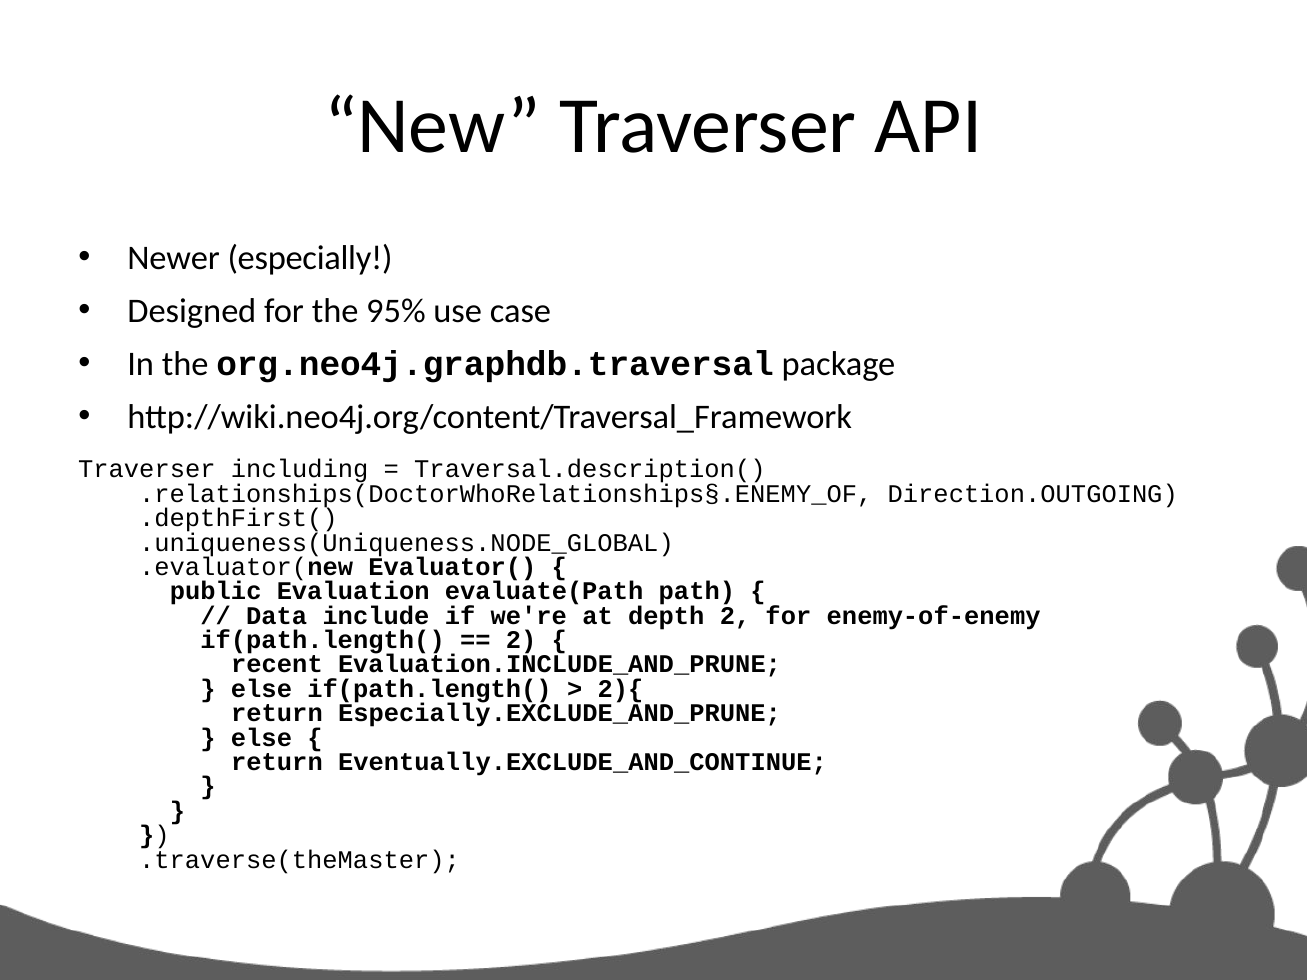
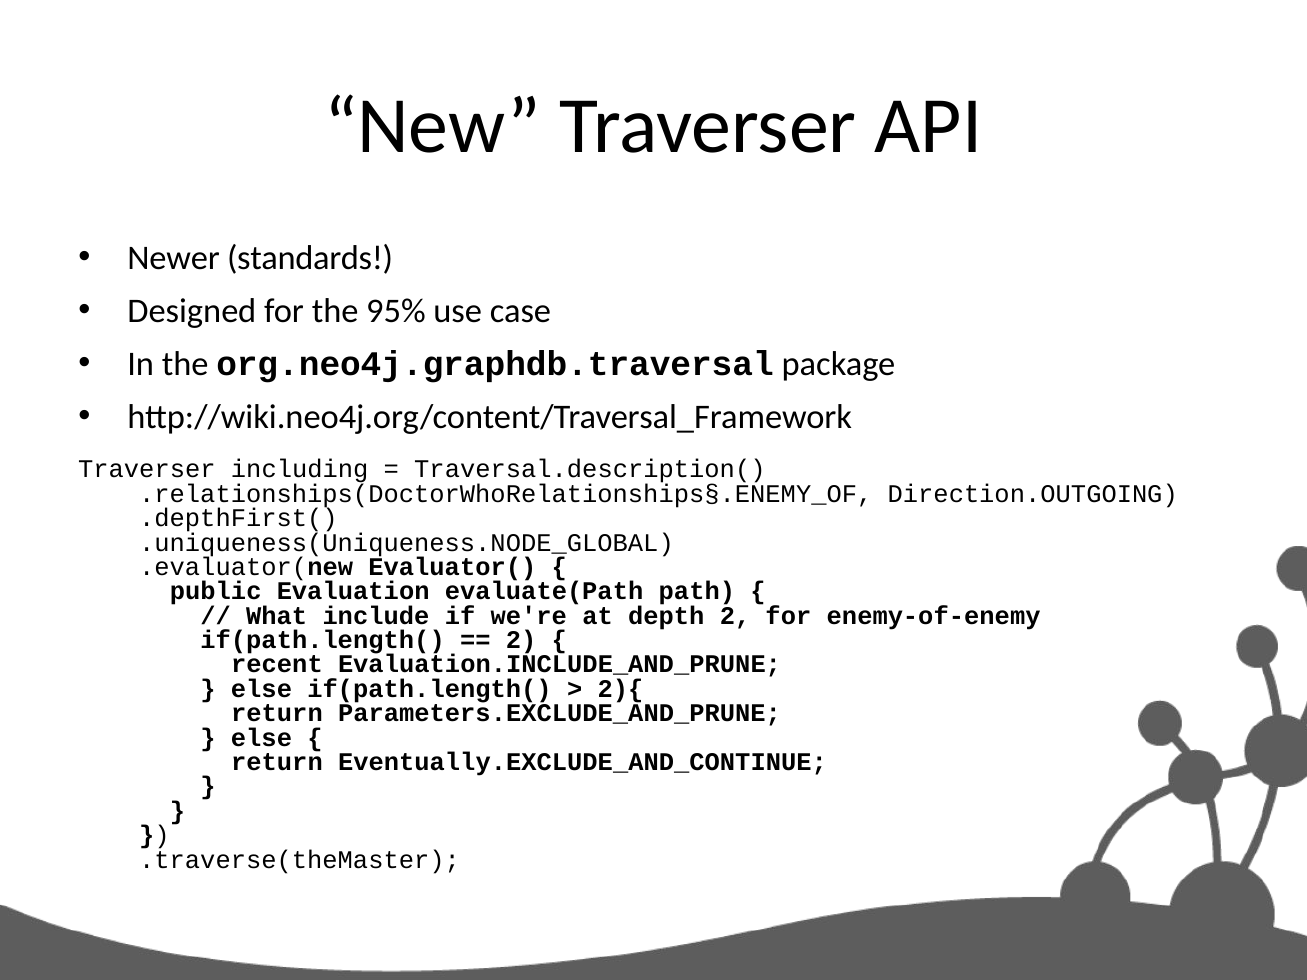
especially: especially -> standards
Data: Data -> What
Especially.EXCLUDE_AND_PRUNE: Especially.EXCLUDE_AND_PRUNE -> Parameters.EXCLUDE_AND_PRUNE
